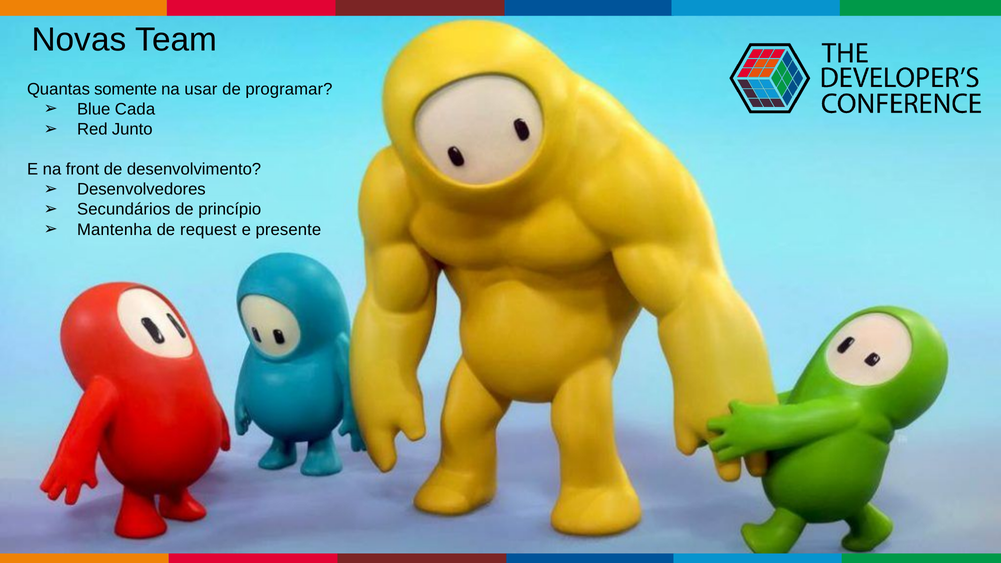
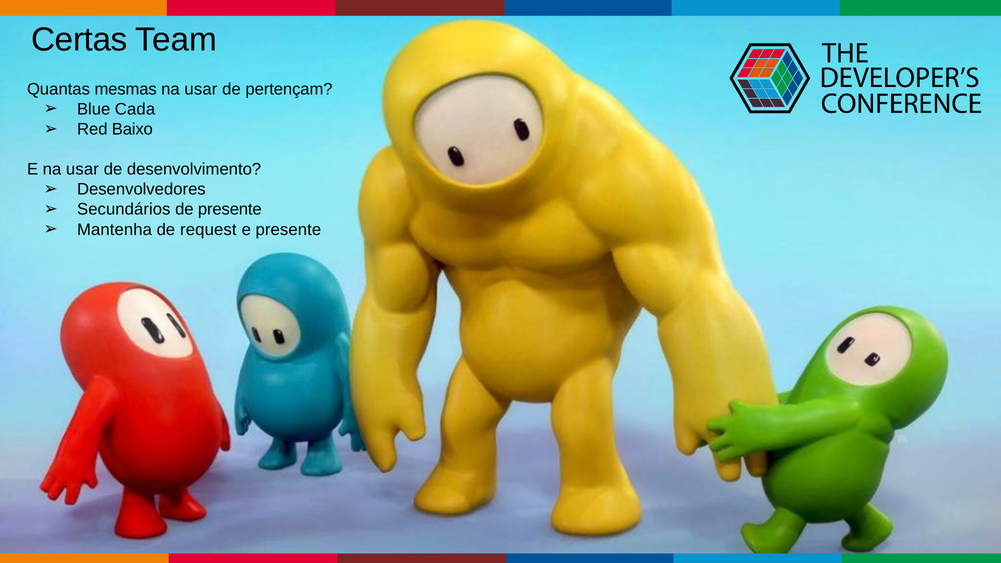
Novas: Novas -> Certas
somente: somente -> mesmas
programar: programar -> pertençam
Junto: Junto -> Baixo
E na front: front -> usar
de princípio: princípio -> presente
